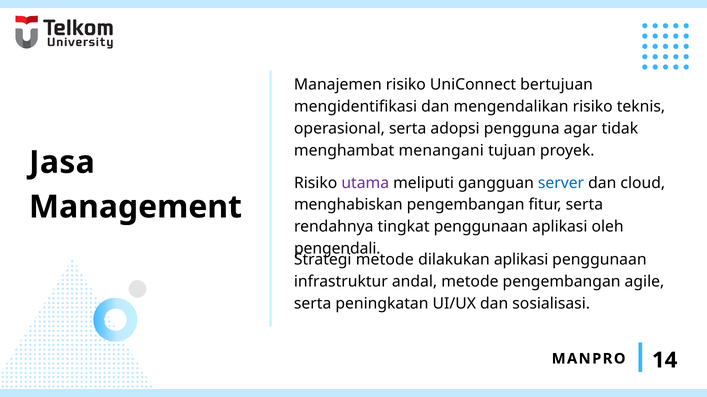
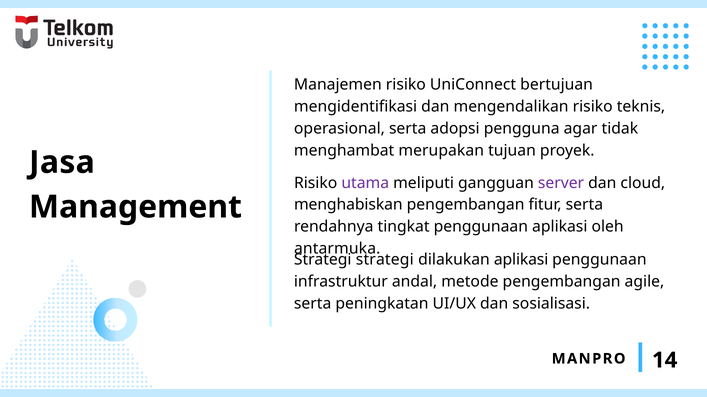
menangani: menangani -> merupakan
server colour: blue -> purple
pengendali: pengendali -> antarmuka
Strategi metode: metode -> strategi
